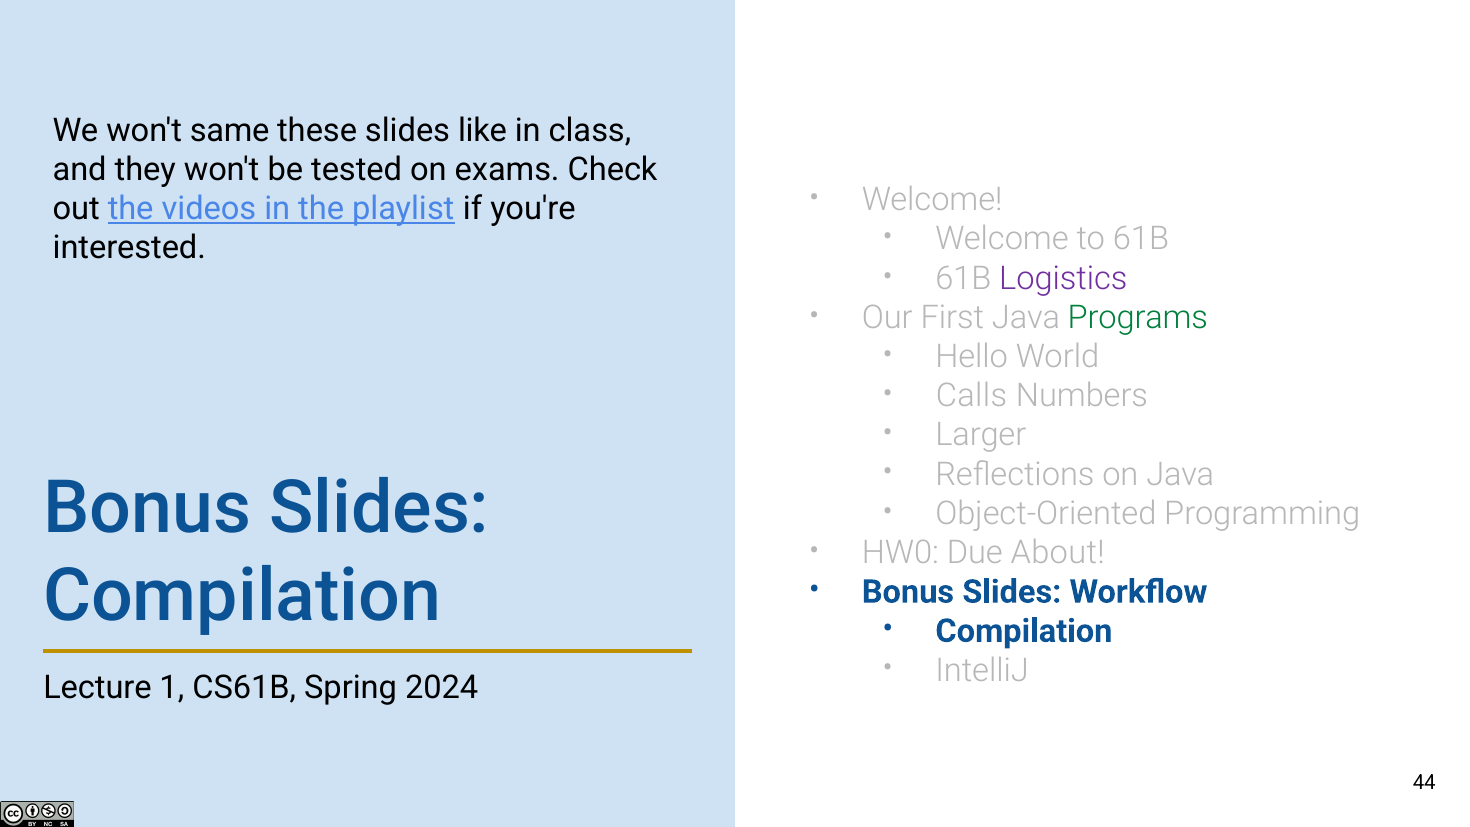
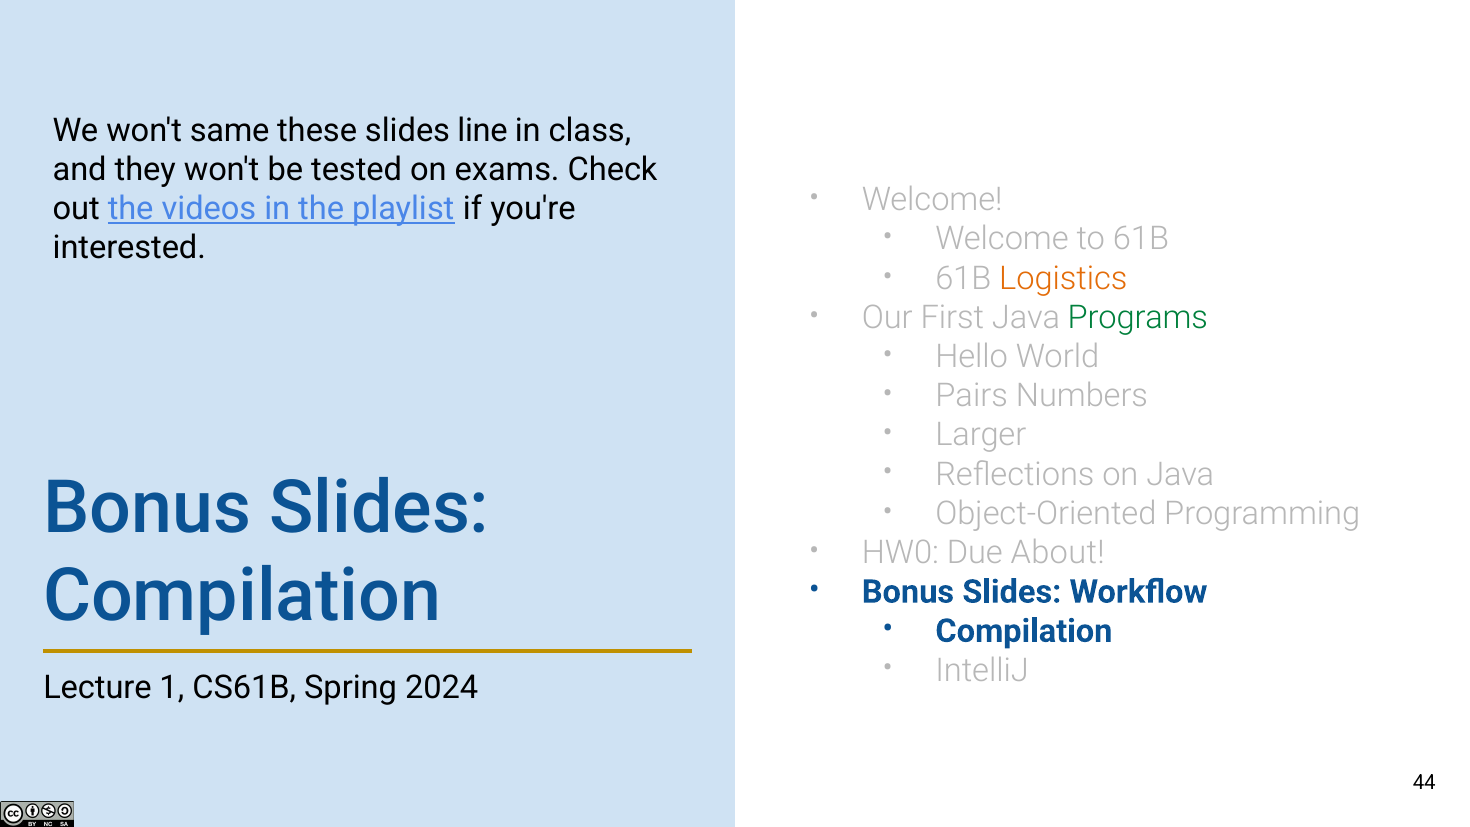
like: like -> line
Logistics colour: purple -> orange
Calls: Calls -> Pairs
